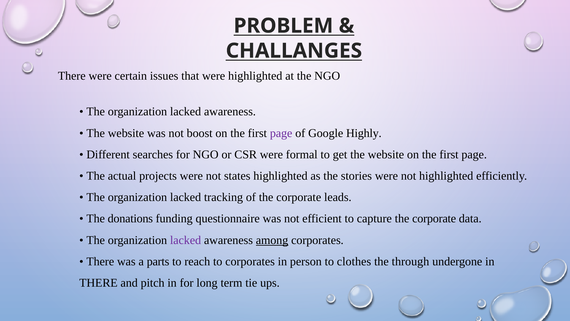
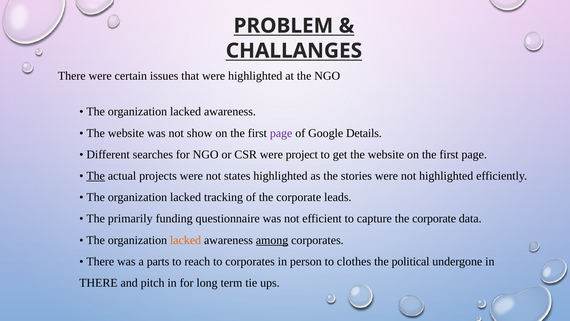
boost: boost -> show
Highly: Highly -> Details
formal: formal -> project
The at (96, 176) underline: none -> present
donations: donations -> primarily
lacked at (186, 240) colour: purple -> orange
through: through -> political
